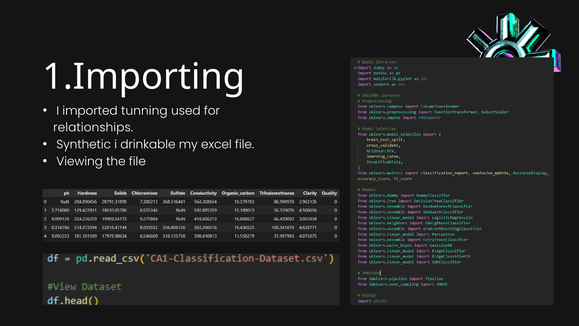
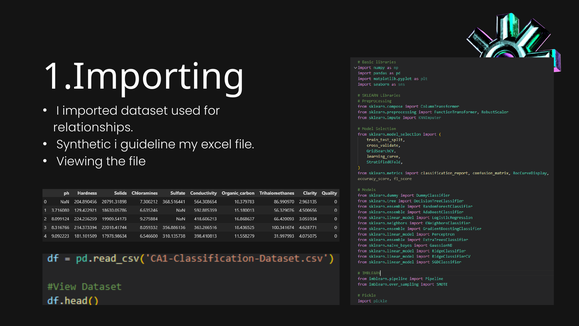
tunning: tunning -> dataset
drinkable: drinkable -> guideline
